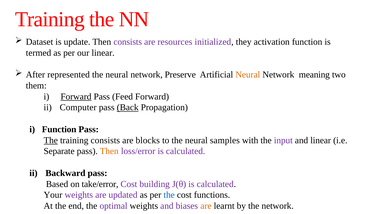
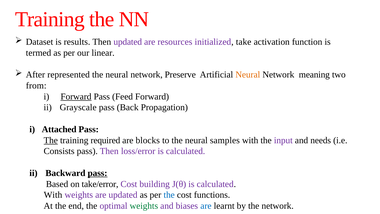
update: update -> results
Then consists: consists -> updated
they: they -> take
them: them -> from
Computer: Computer -> Grayscale
Back underline: present -> none
i Function: Function -> Attached
training consists: consists -> required
and linear: linear -> needs
Separate: Separate -> Consists
Then at (109, 151) colour: orange -> purple
pass at (98, 173) underline: none -> present
Your at (53, 195): Your -> With
weights at (144, 206) colour: black -> green
are at (206, 206) colour: orange -> blue
